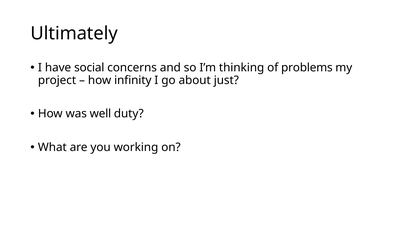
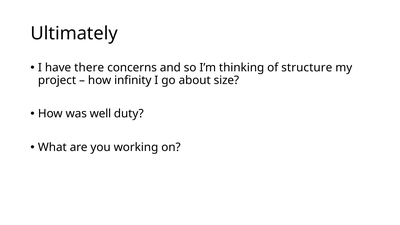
social: social -> there
problems: problems -> structure
just: just -> size
